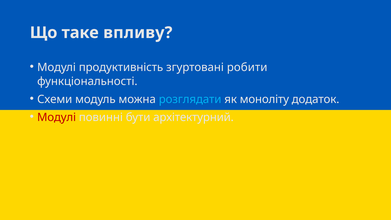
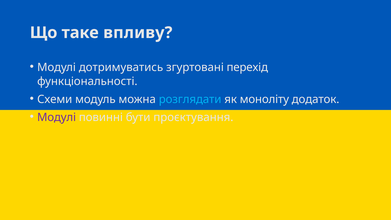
продуктивність: продуктивність -> дотримуватись
робити: робити -> перехід
Модулі at (57, 117) colour: red -> purple
архітектурний: архітектурний -> проєктування
